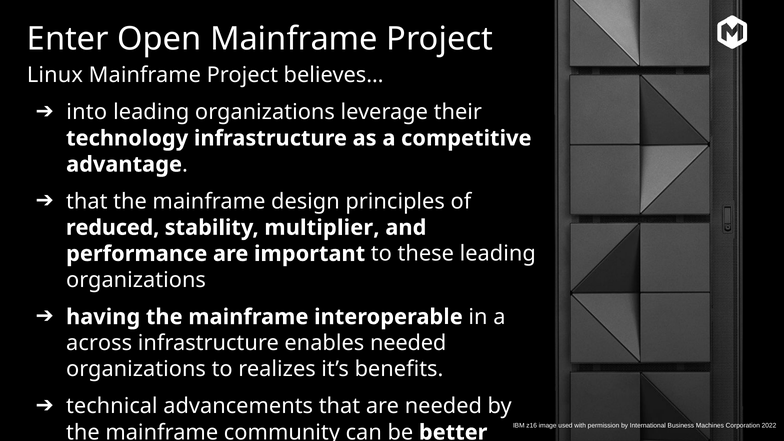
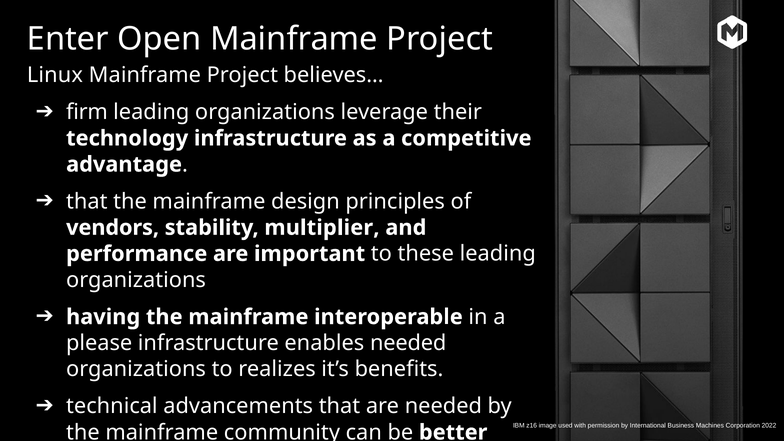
into: into -> firm
reduced: reduced -> vendors
across: across -> please
